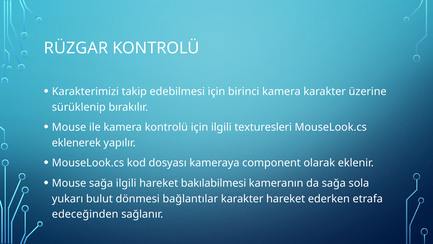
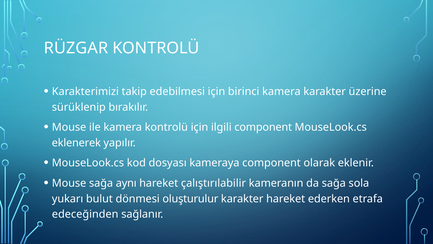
ilgili texturesleri: texturesleri -> component
sağa ilgili: ilgili -> aynı
bakılabilmesi: bakılabilmesi -> çalıştırılabilir
bağlantılar: bağlantılar -> oluşturulur
